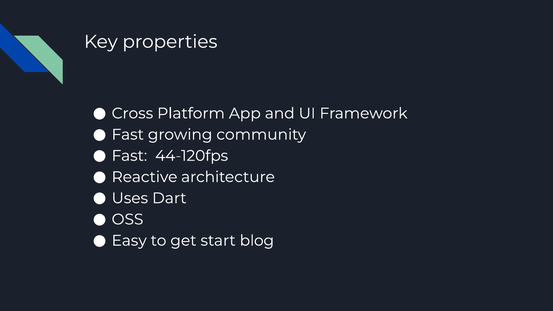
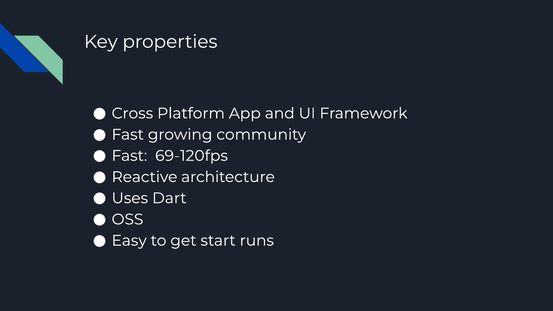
44-120fps: 44-120fps -> 69-120fps
blog: blog -> runs
